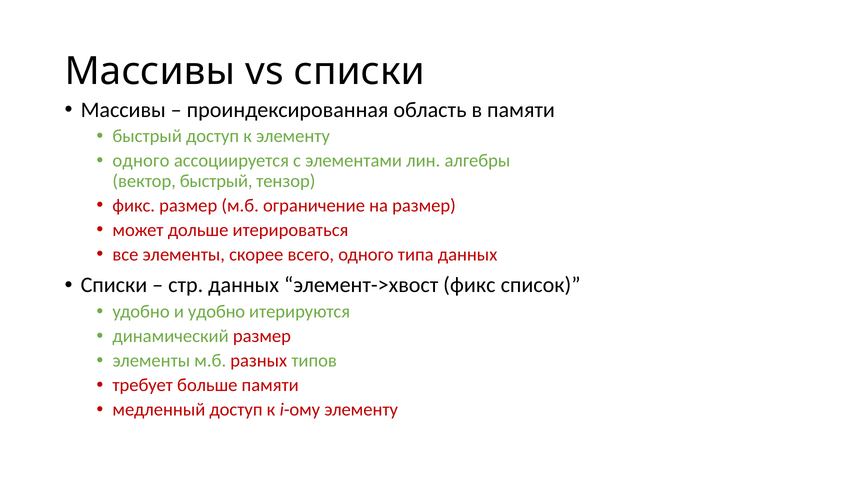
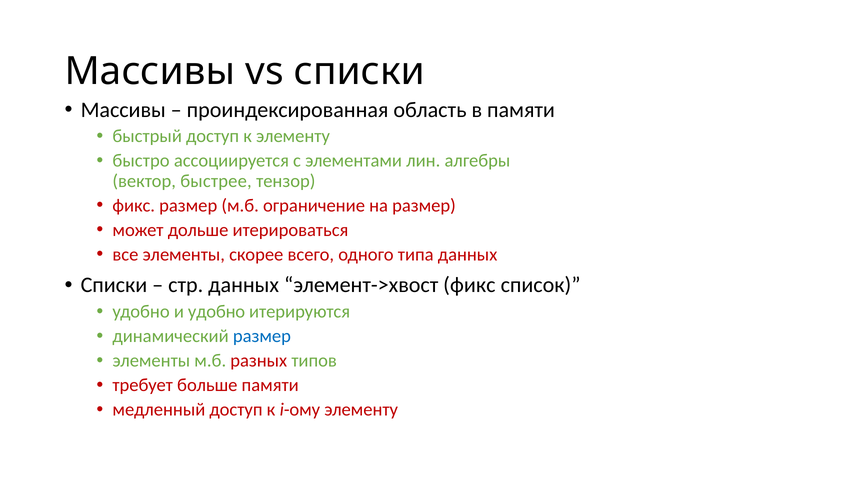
одного at (141, 161): одного -> быстро
вектор быстрый: быстрый -> быстрее
размер at (262, 336) colour: red -> blue
